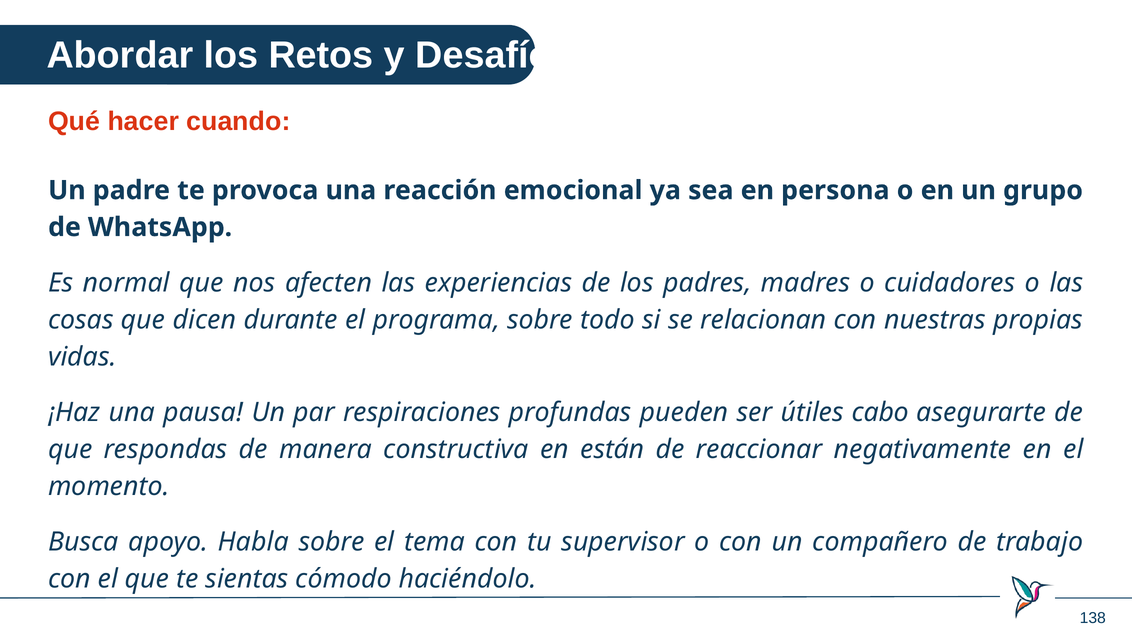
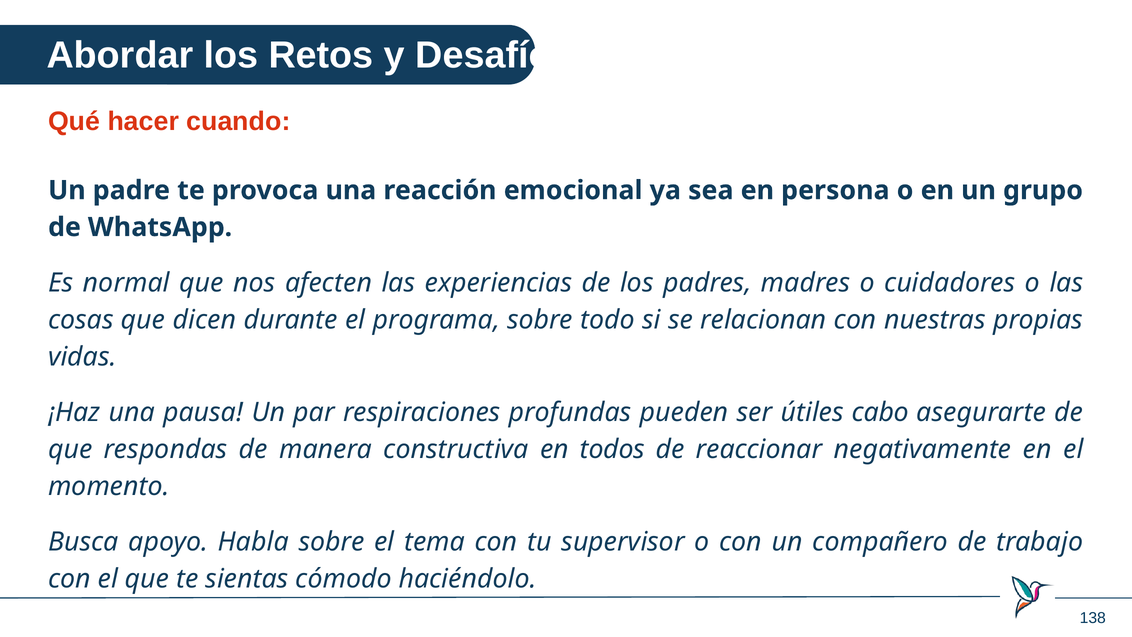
están: están -> todos
